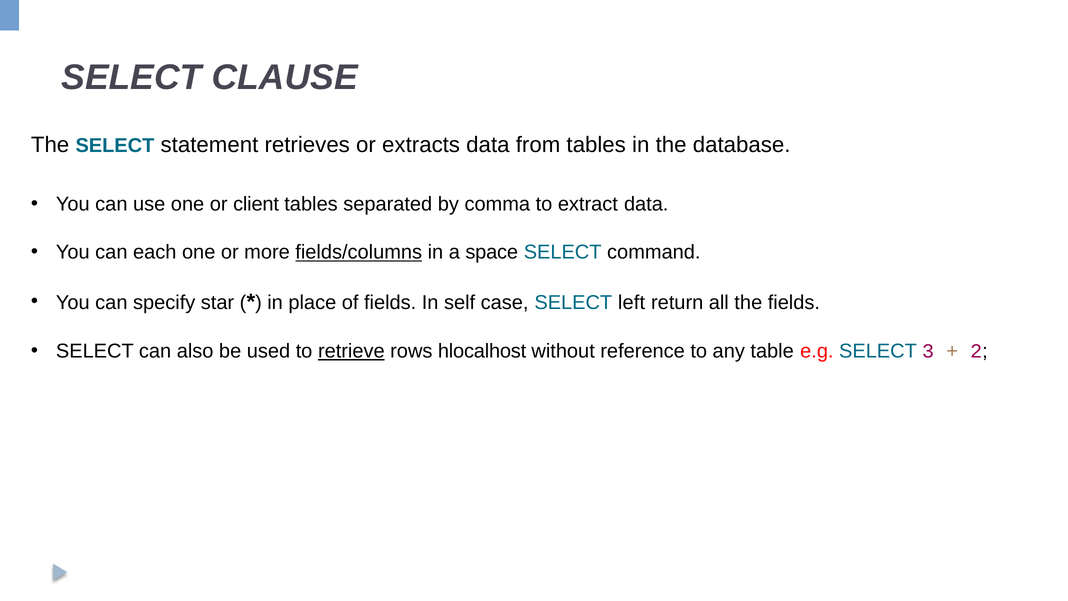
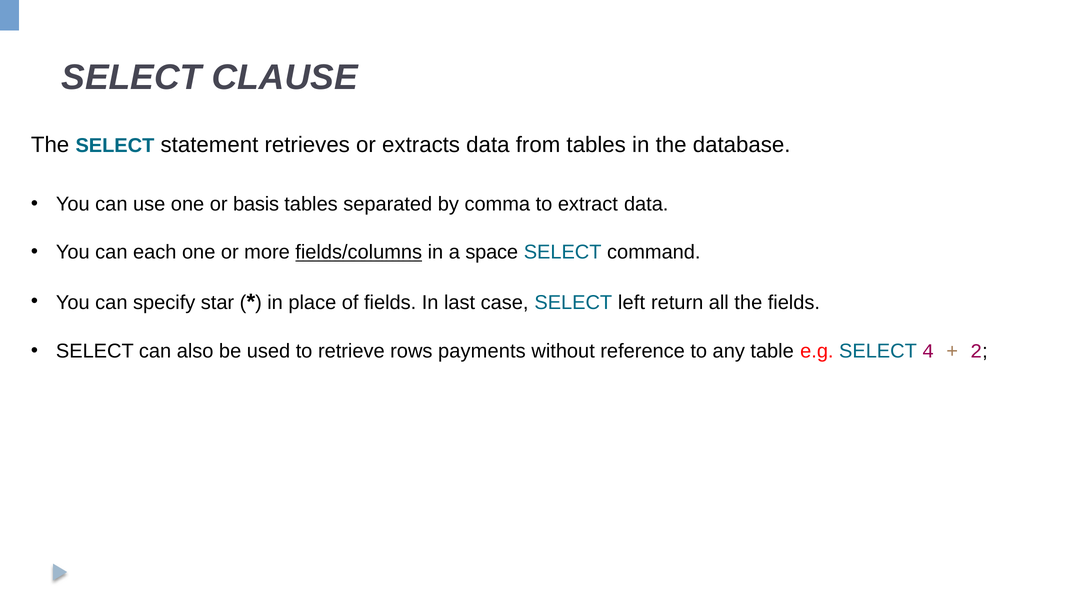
client: client -> basis
self: self -> last
retrieve underline: present -> none
hlocalhost: hlocalhost -> payments
3: 3 -> 4
